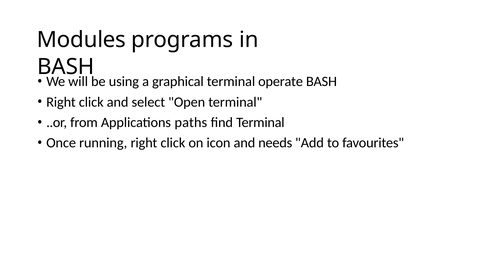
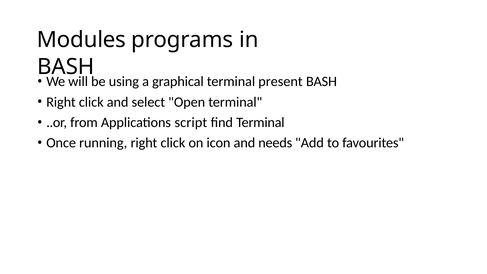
operate: operate -> present
paths: paths -> script
